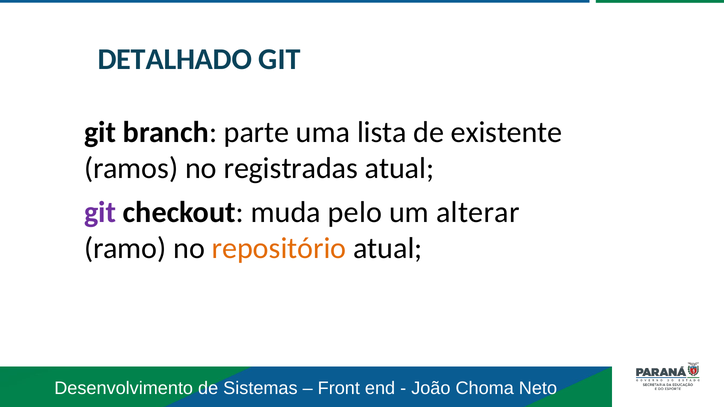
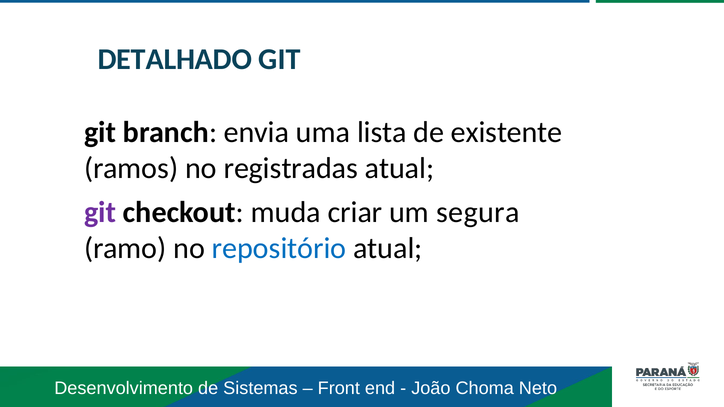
parte: parte -> envia
pelo: pelo -> criar
alterar: alterar -> segura
repositório colour: orange -> blue
